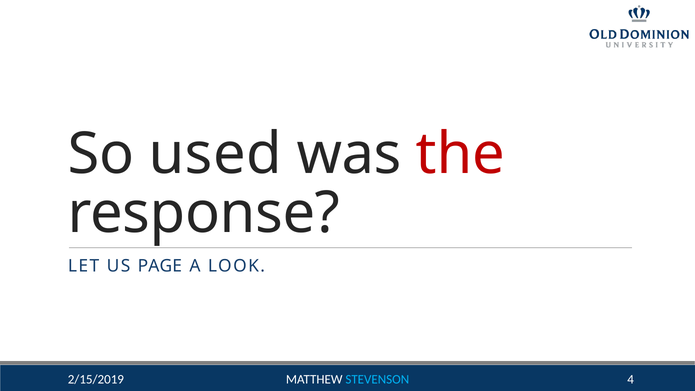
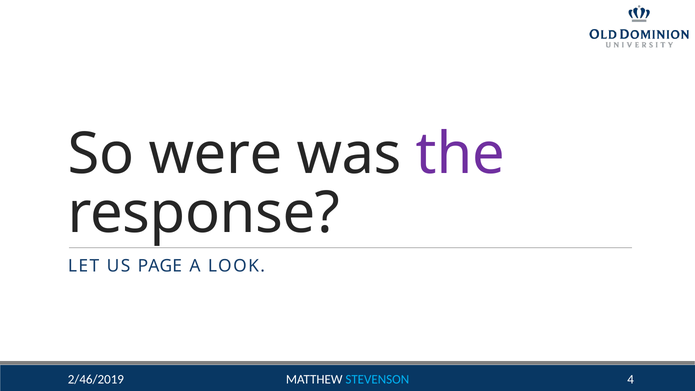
used: used -> were
the colour: red -> purple
2/15/2019: 2/15/2019 -> 2/46/2019
